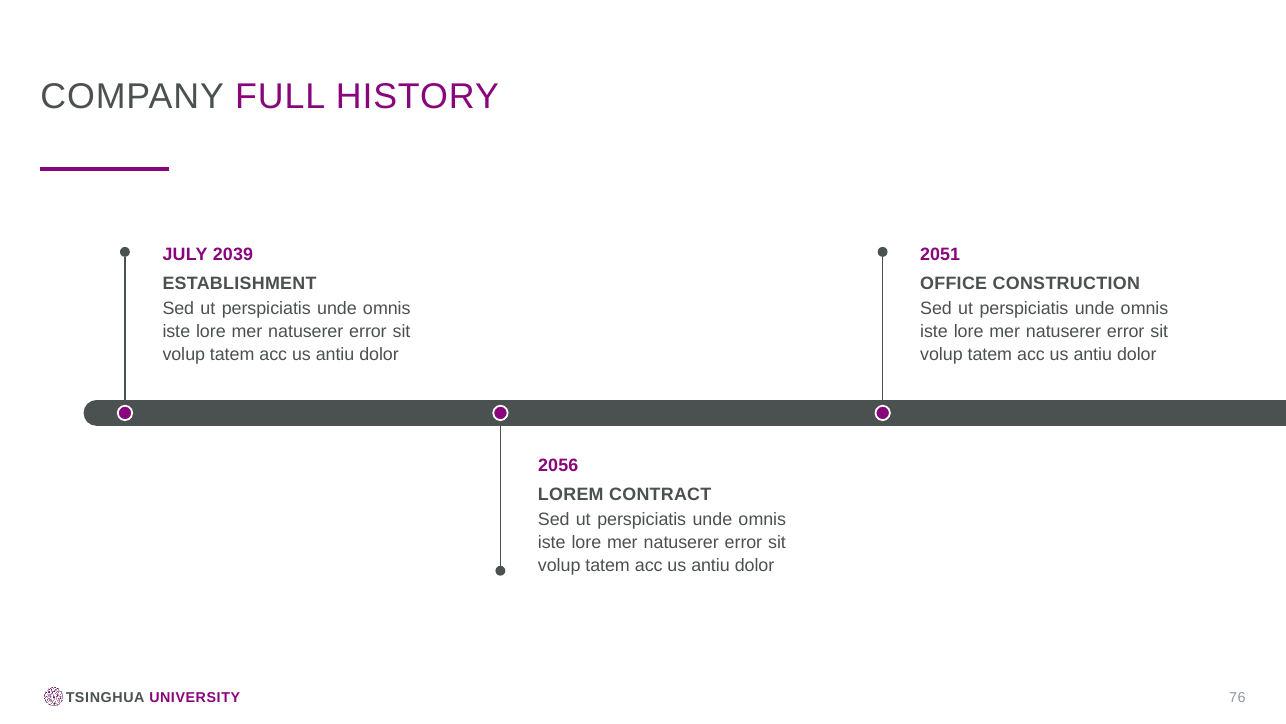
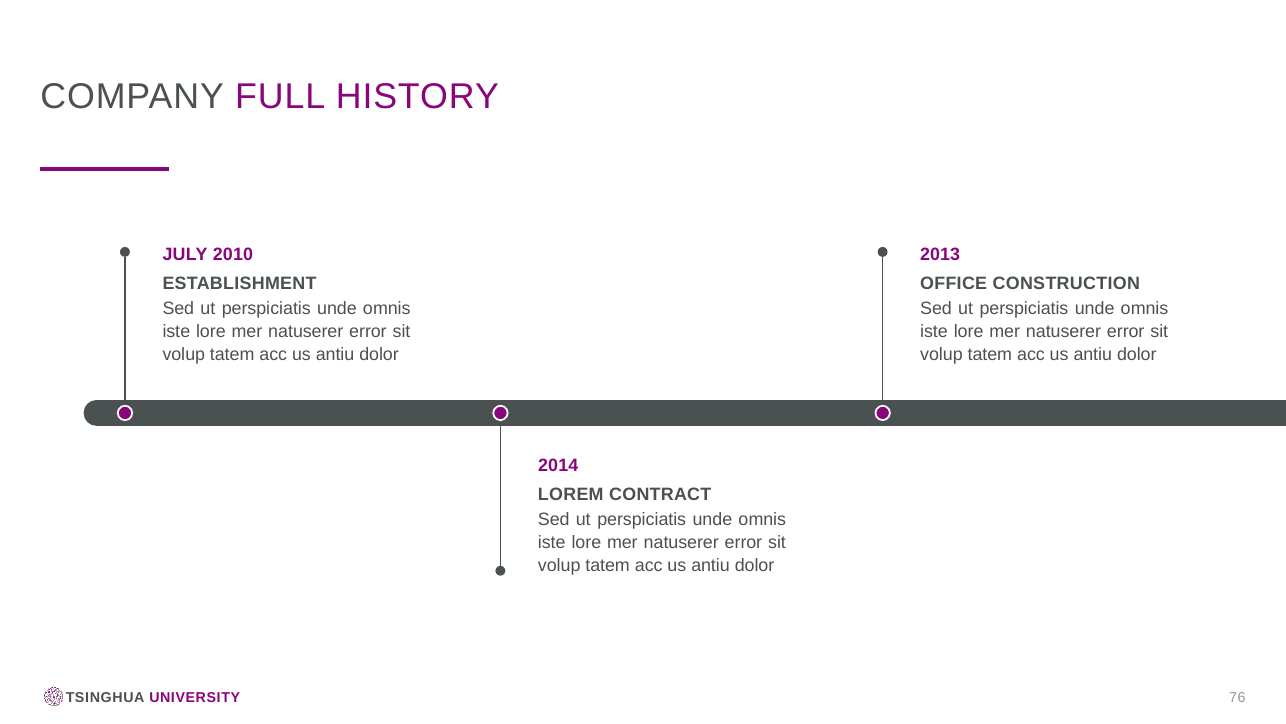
2039: 2039 -> 2010
2051: 2051 -> 2013
2056: 2056 -> 2014
